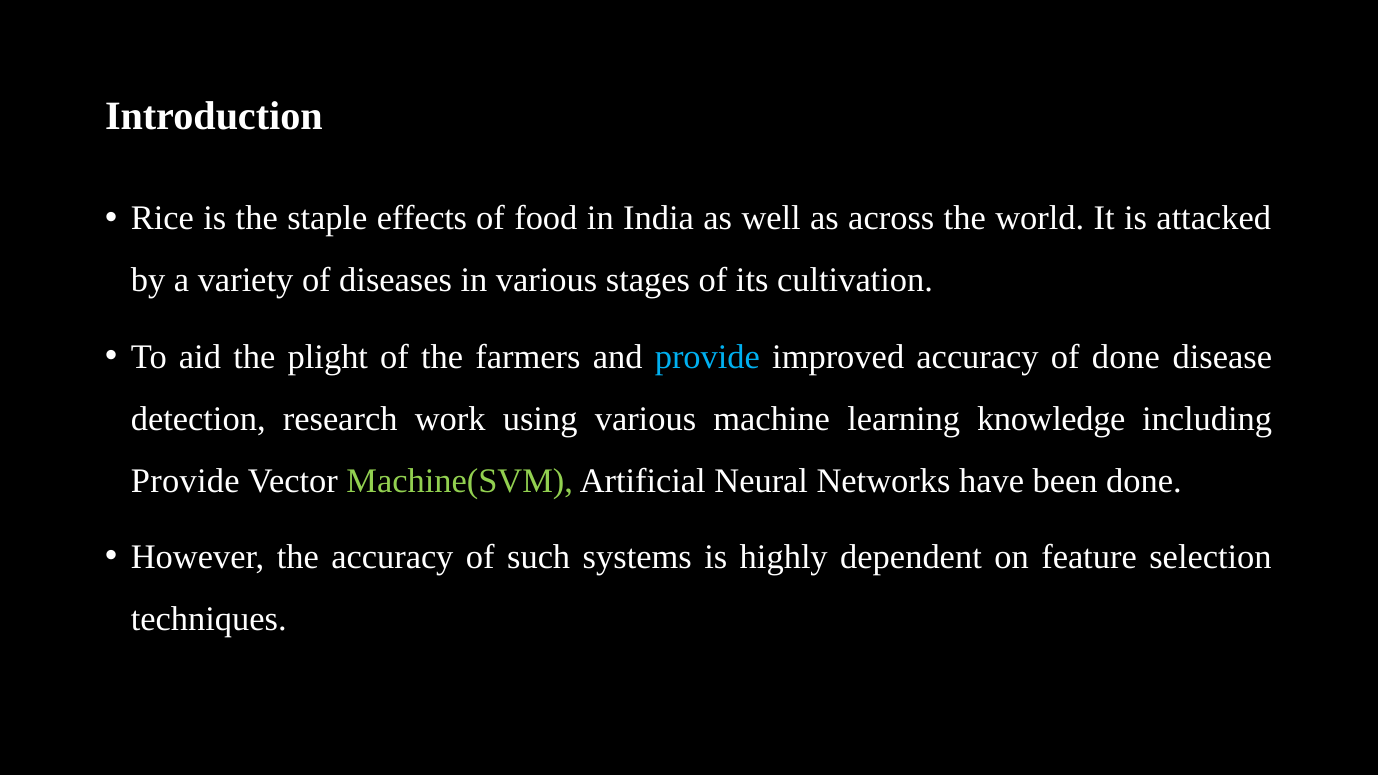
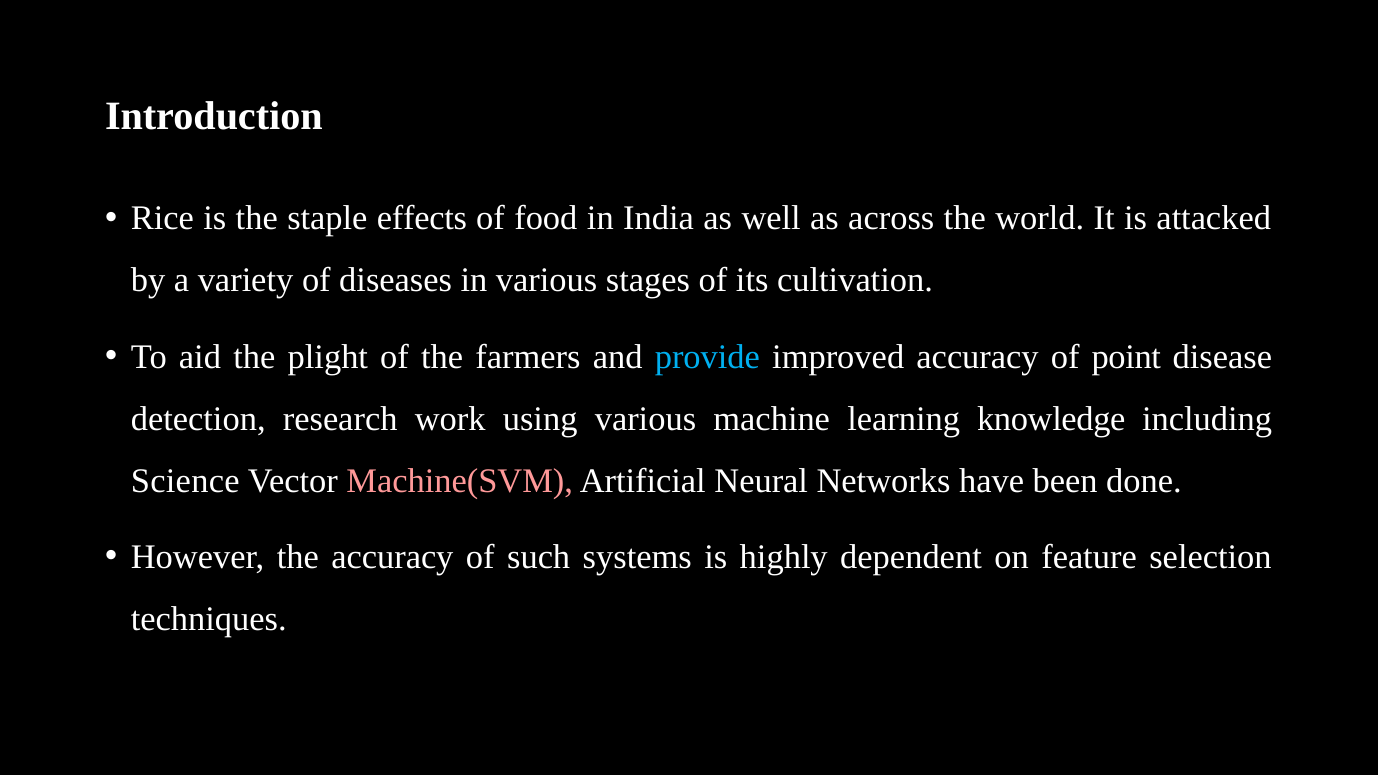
of done: done -> point
Provide at (185, 481): Provide -> Science
Machine(SVM colour: light green -> pink
